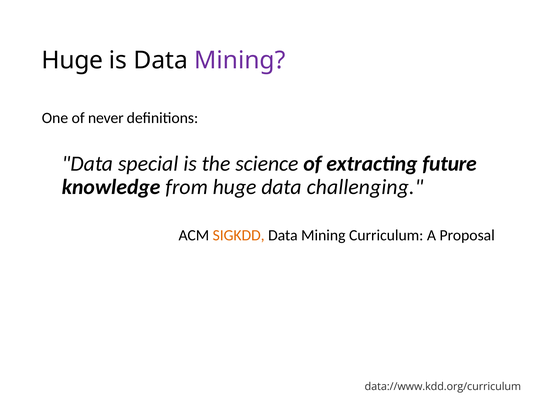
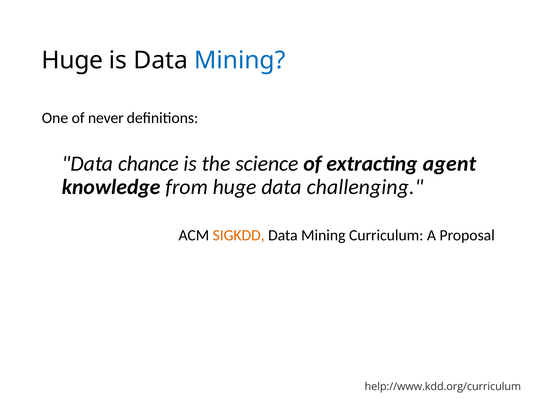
Mining at (240, 60) colour: purple -> blue
special: special -> chance
future: future -> agent
data://www.kdd.org/curriculum: data://www.kdd.org/curriculum -> help://www.kdd.org/curriculum
